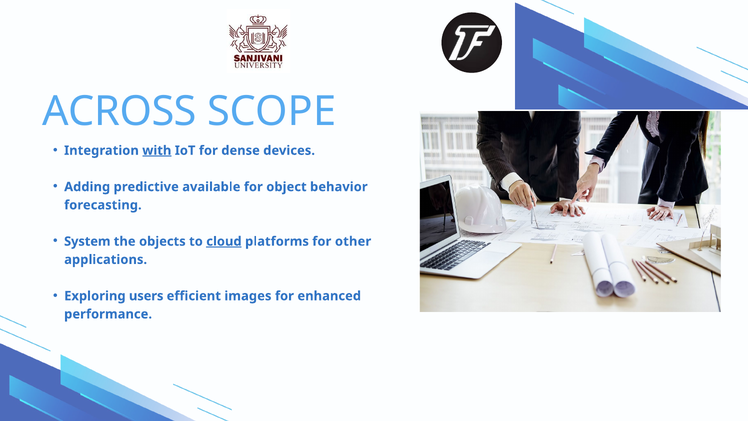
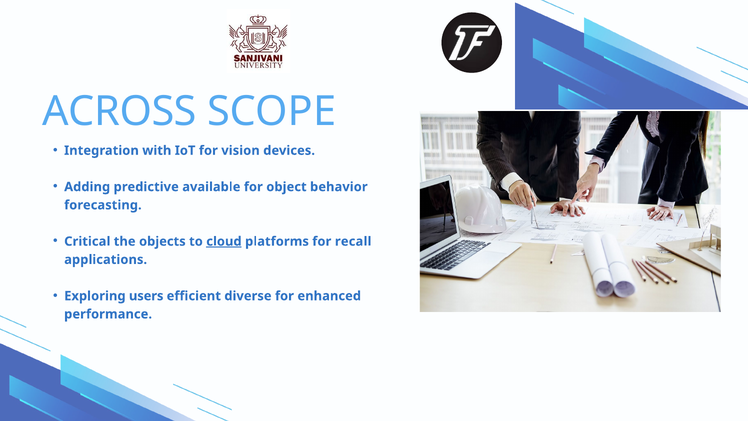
with underline: present -> none
dense: dense -> vision
System: System -> Critical
other: other -> recall
images: images -> diverse
